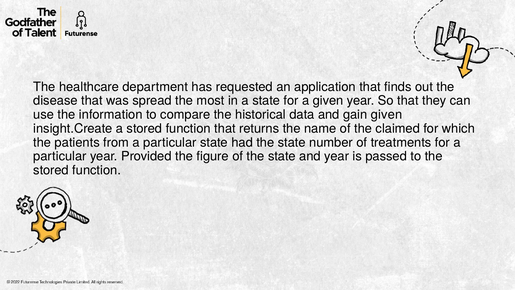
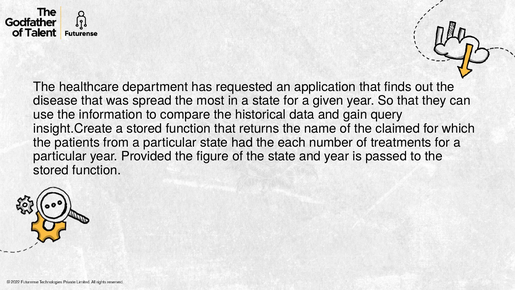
gain given: given -> query
had the state: state -> each
